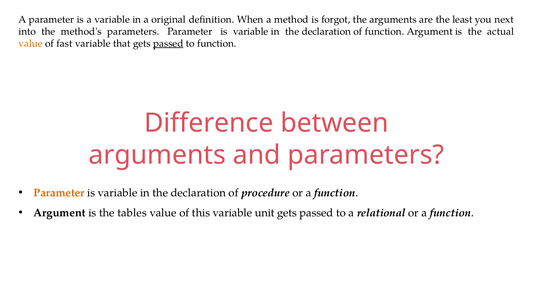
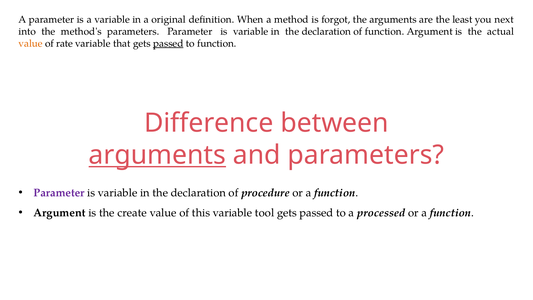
fast: fast -> rate
arguments at (157, 155) underline: none -> present
Parameter at (59, 193) colour: orange -> purple
tables: tables -> create
unit: unit -> tool
relational: relational -> processed
